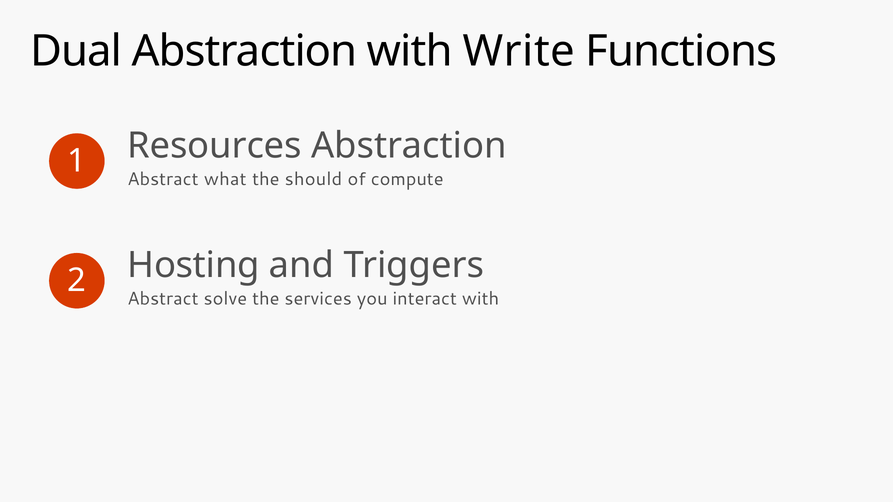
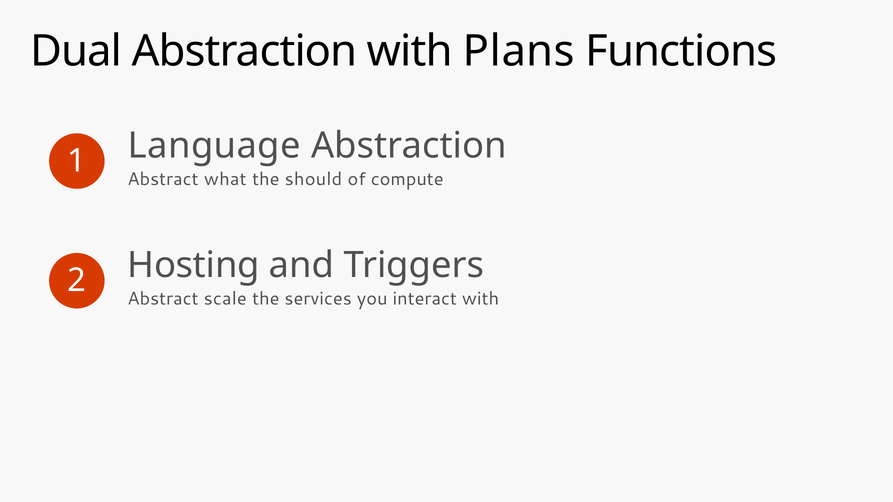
Write: Write -> Plans
Resources: Resources -> Language
solve: solve -> scale
